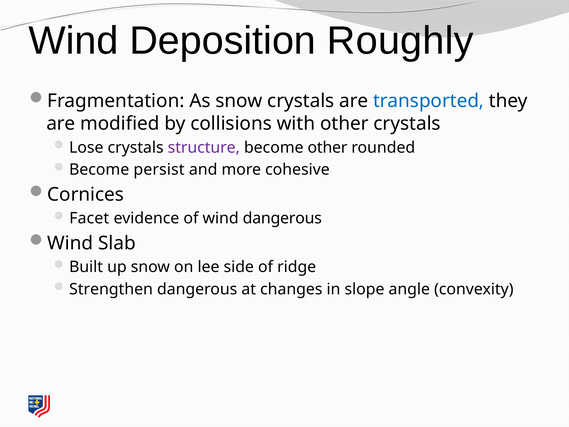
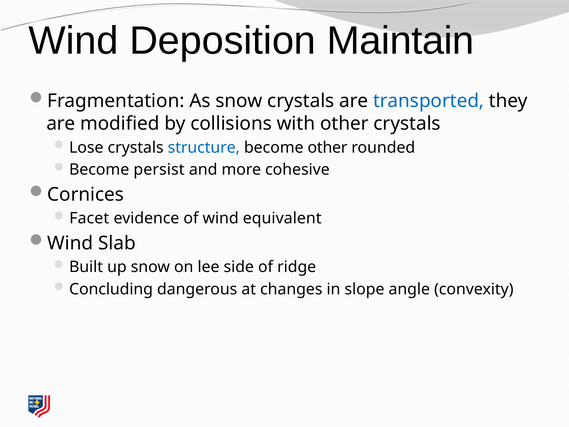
Roughly: Roughly -> Maintain
structure colour: purple -> blue
wind dangerous: dangerous -> equivalent
Strengthen: Strengthen -> Concluding
